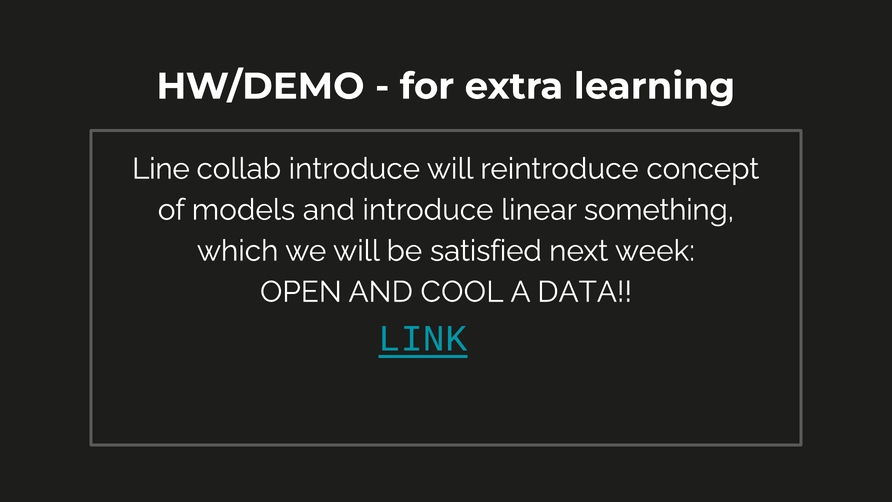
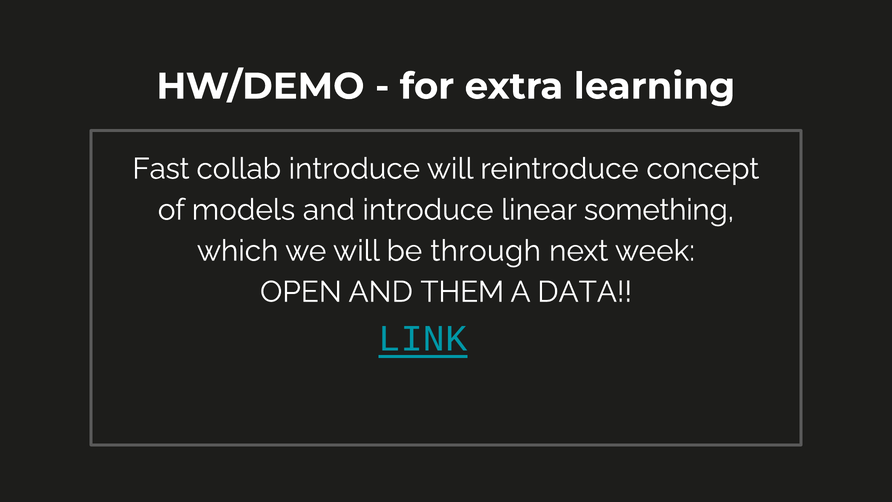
Line: Line -> Fast
satisfied: satisfied -> through
COOL: COOL -> THEM
